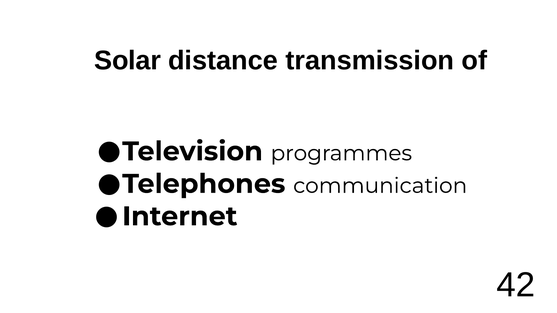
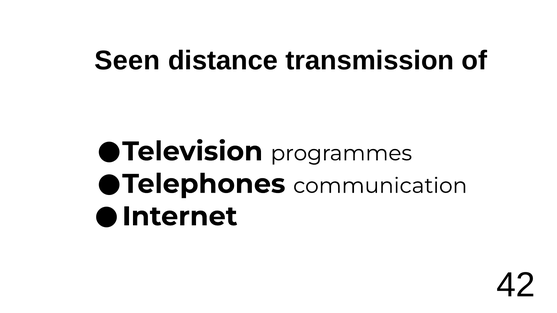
Solar: Solar -> Seen
